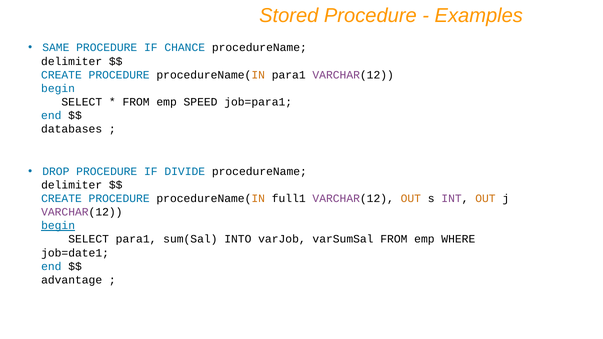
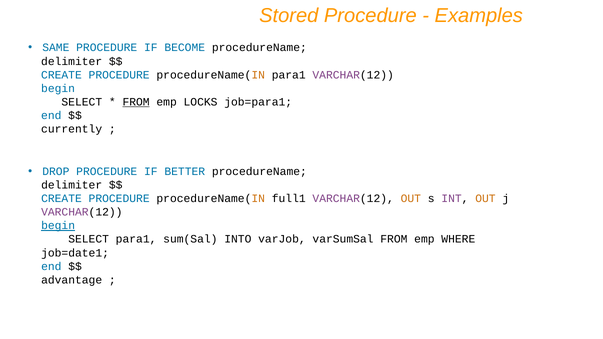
CHANCE: CHANCE -> BECOME
FROM at (136, 102) underline: none -> present
SPEED: SPEED -> LOCKS
databases: databases -> currently
DIVIDE: DIVIDE -> BETTER
